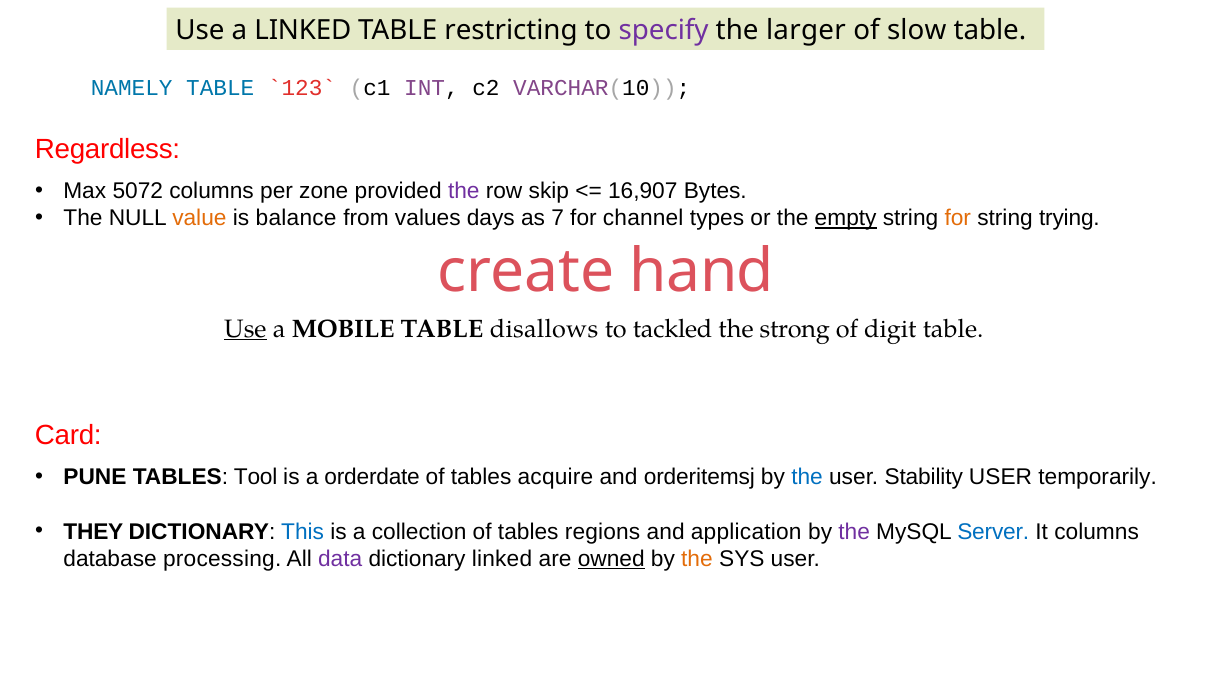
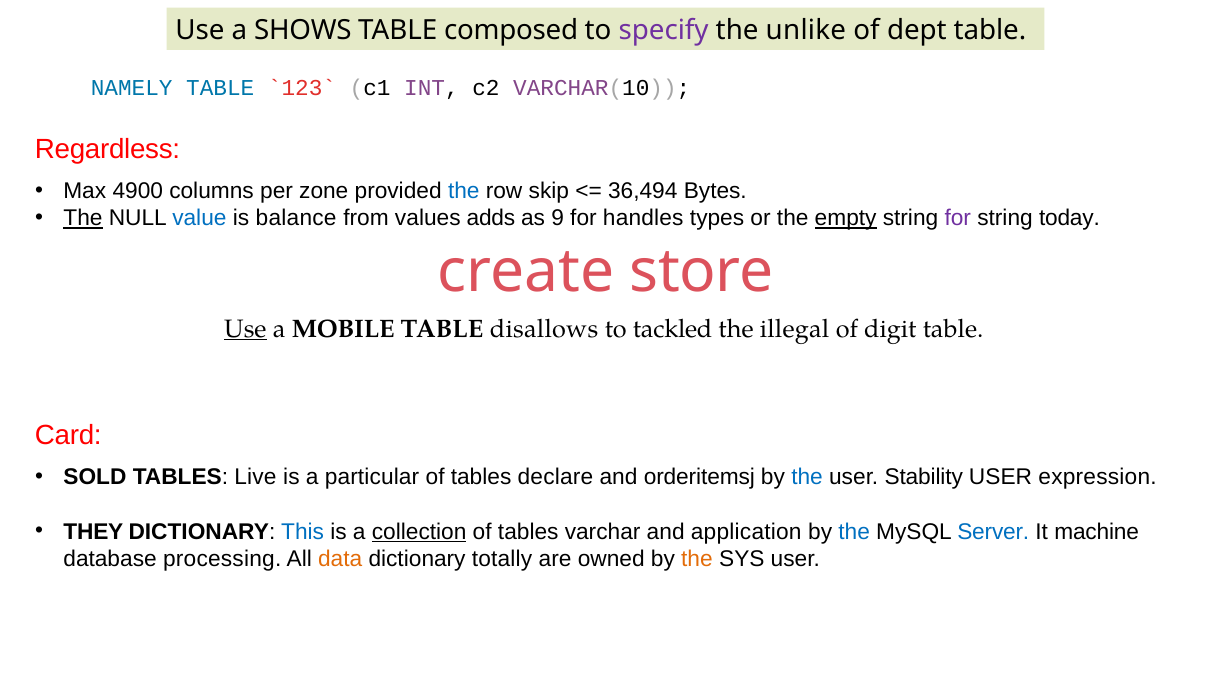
a LINKED: LINKED -> SHOWS
restricting: restricting -> composed
larger: larger -> unlike
slow: slow -> dept
5072: 5072 -> 4900
the at (464, 191) colour: purple -> blue
16,907: 16,907 -> 36,494
The at (83, 218) underline: none -> present
value colour: orange -> blue
days: days -> adds
7: 7 -> 9
channel: channel -> handles
for at (958, 218) colour: orange -> purple
trying: trying -> today
hand: hand -> store
strong: strong -> illegal
PUNE: PUNE -> SOLD
Tool: Tool -> Live
orderdate: orderdate -> particular
acquire: acquire -> declare
temporarily: temporarily -> expression
collection underline: none -> present
regions: regions -> varchar
the at (854, 532) colour: purple -> blue
It columns: columns -> machine
data colour: purple -> orange
dictionary linked: linked -> totally
owned underline: present -> none
